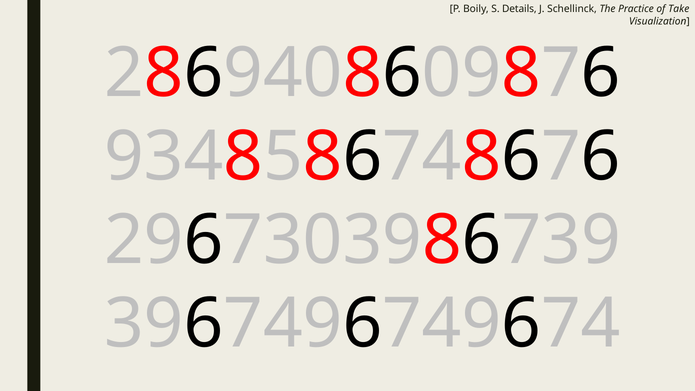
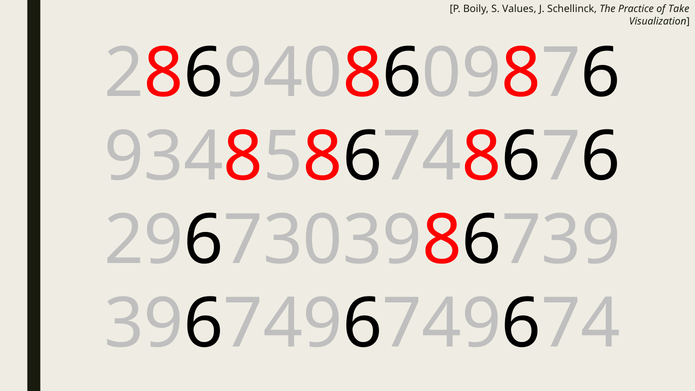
Details: Details -> Values
